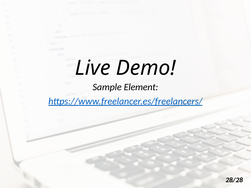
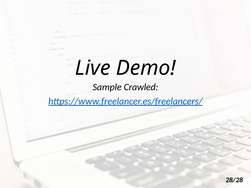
Element: Element -> Crawled
